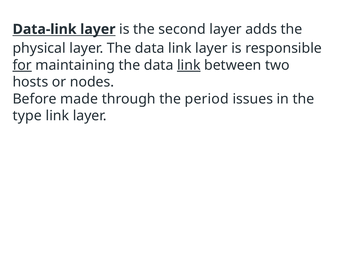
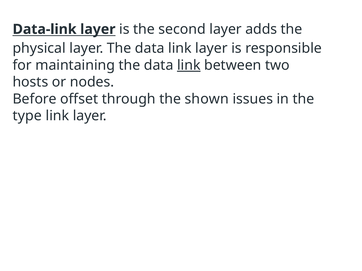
for underline: present -> none
made: made -> offset
period: period -> shown
